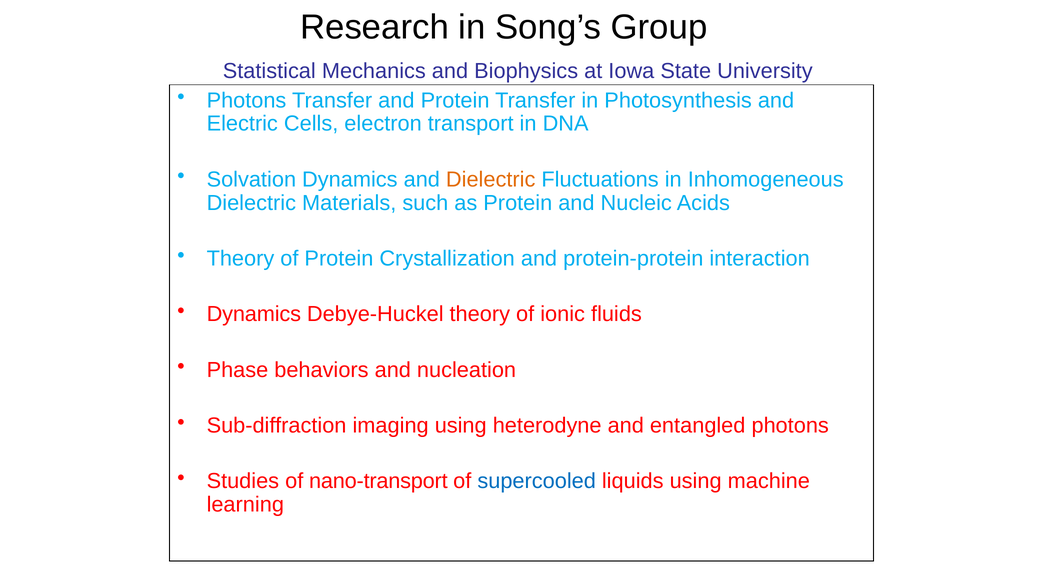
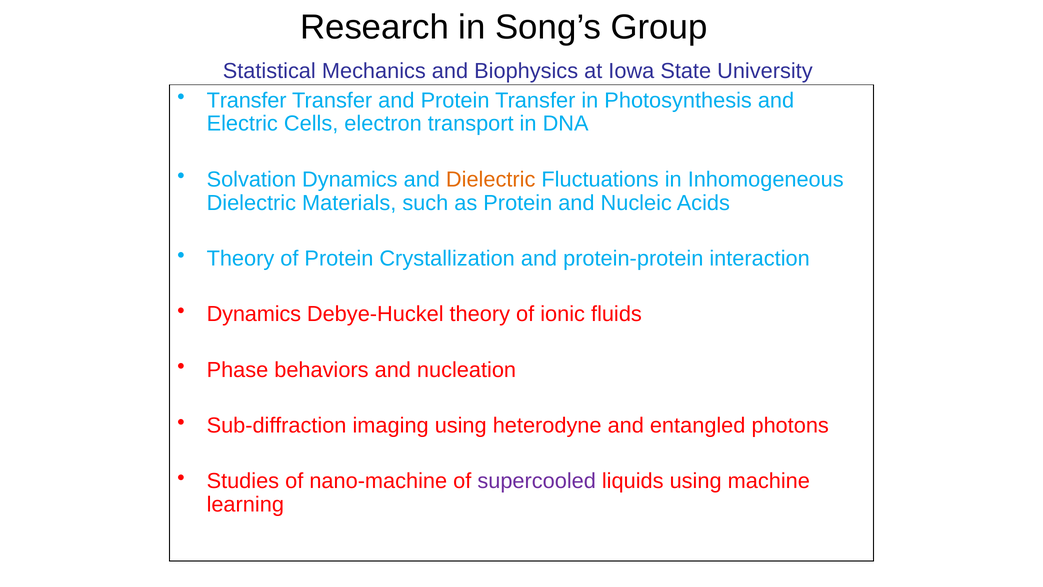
Photons at (247, 100): Photons -> Transfer
nano-transport: nano-transport -> nano-machine
supercooled colour: blue -> purple
